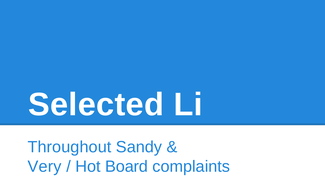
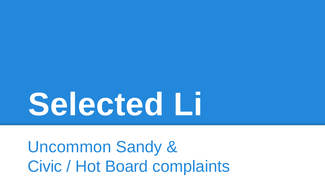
Throughout: Throughout -> Uncommon
Very: Very -> Civic
